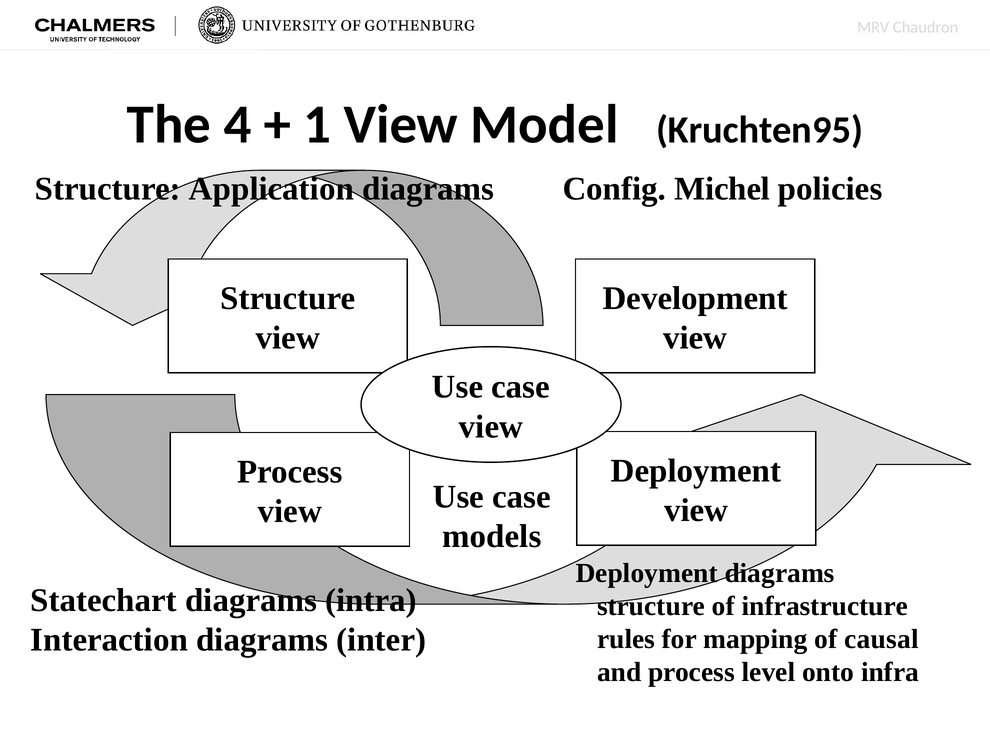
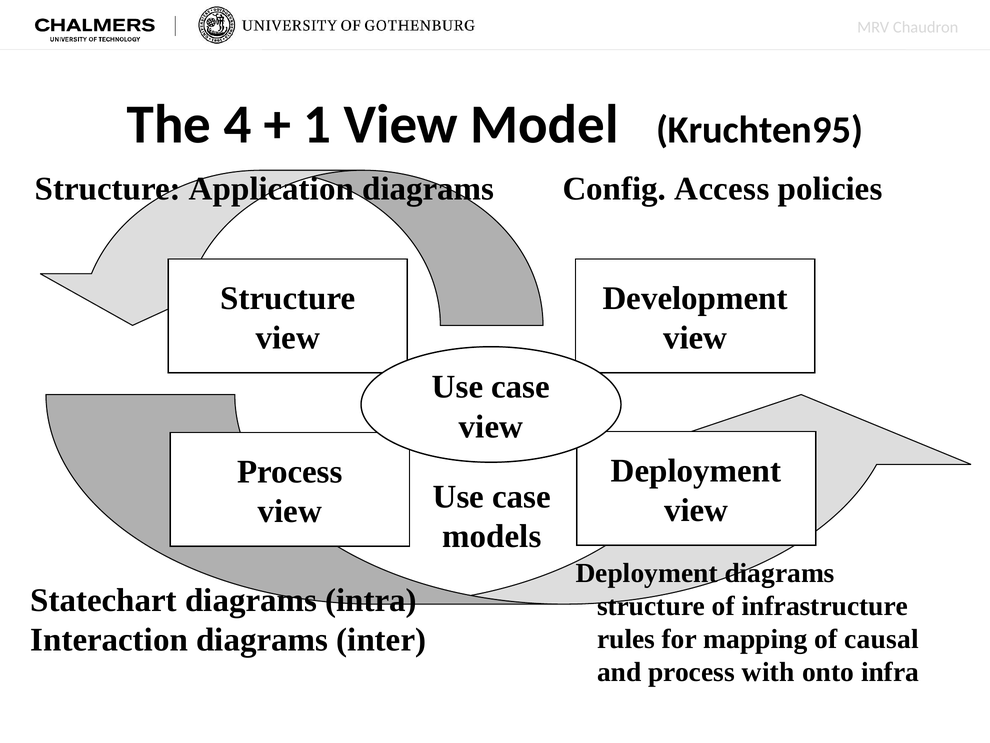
Michel: Michel -> Access
level: level -> with
